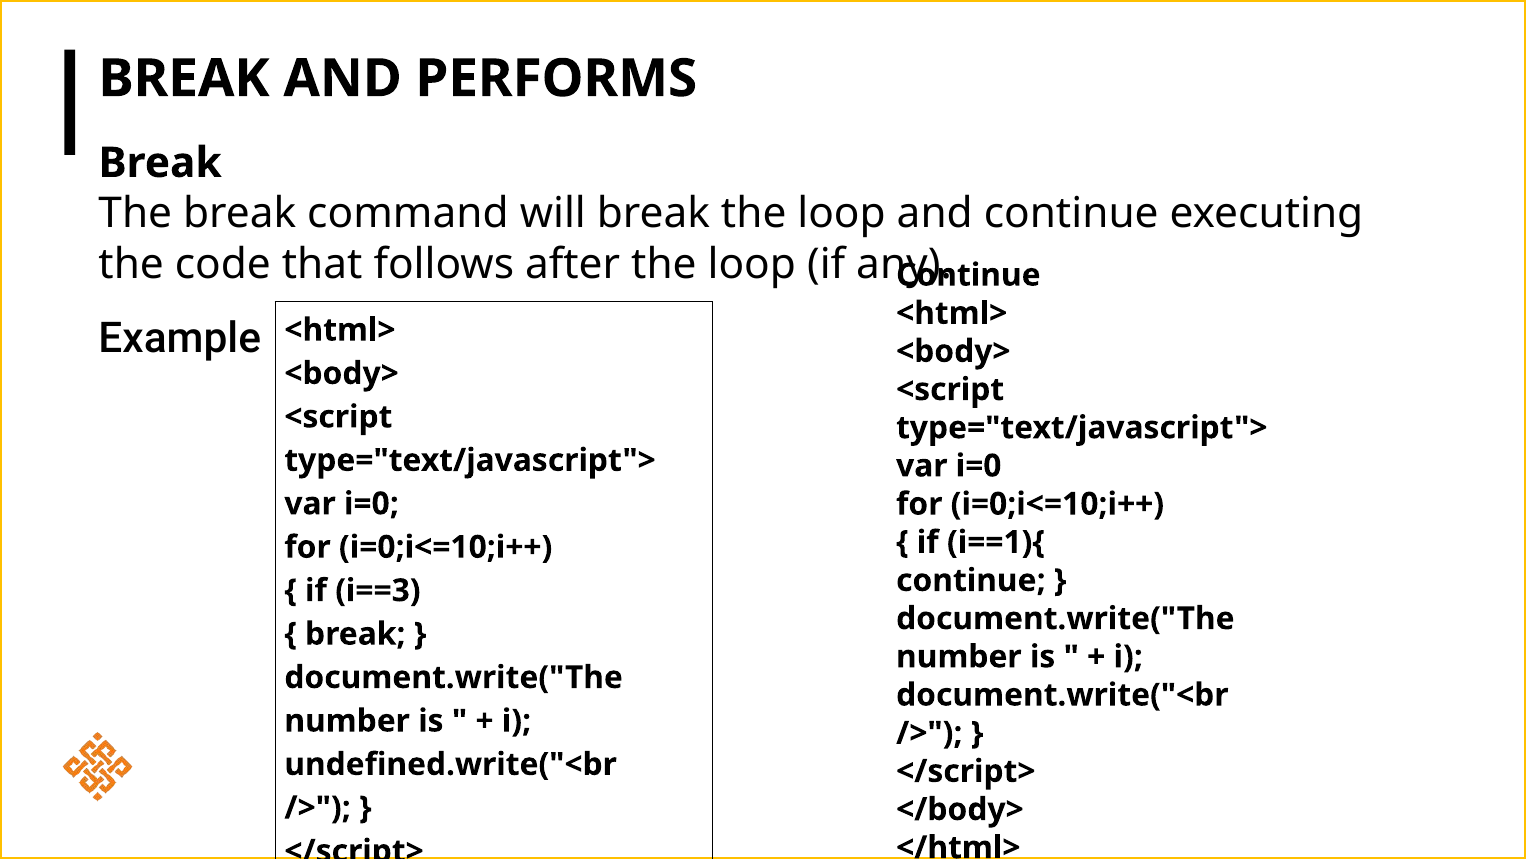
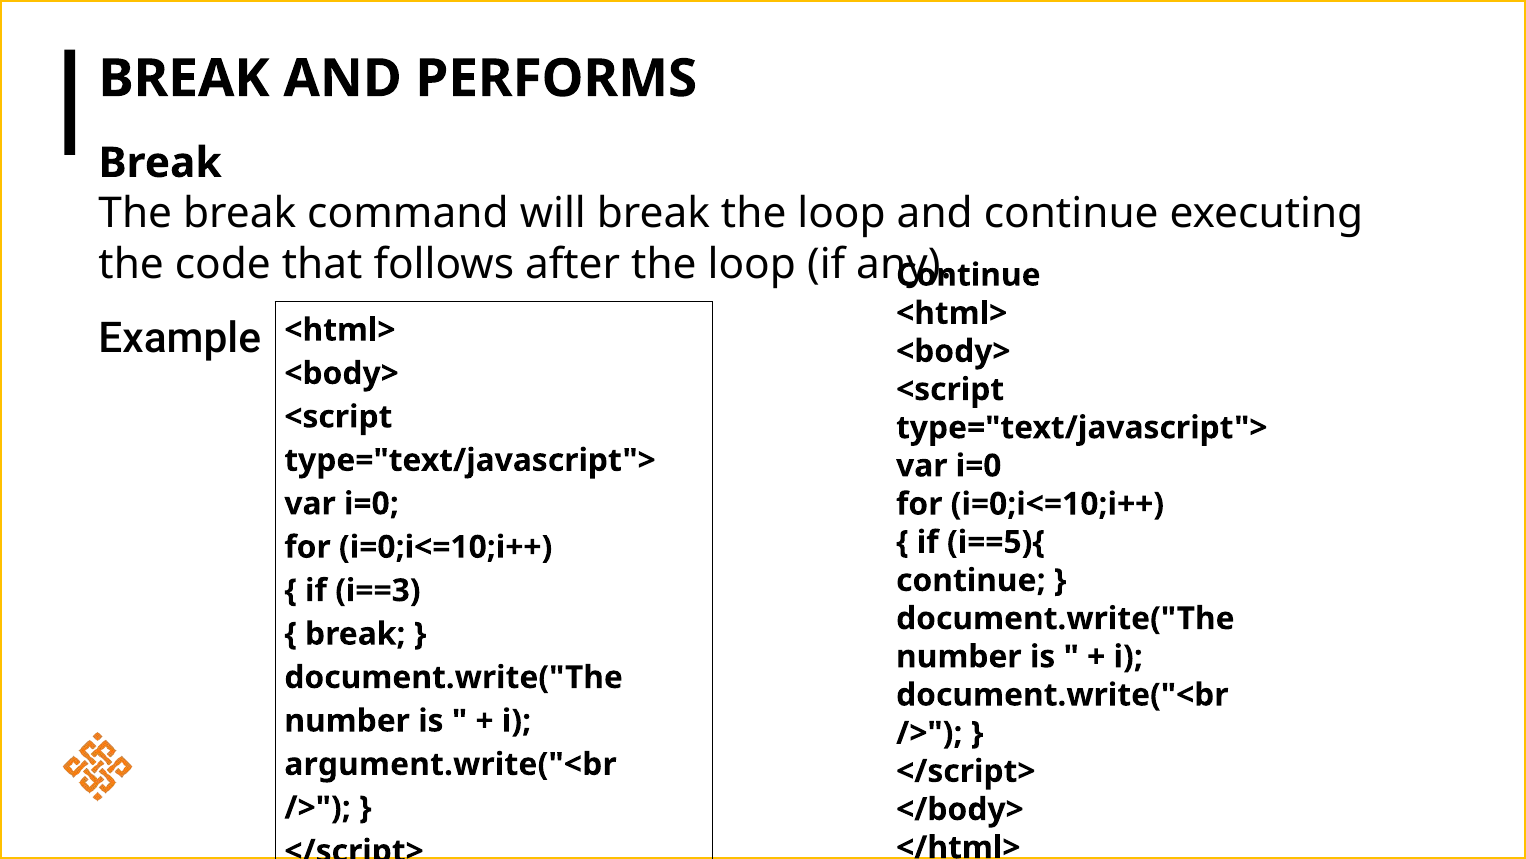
i==1){: i==1){ -> i==5){
undefined.write("<br: undefined.write("<br -> argument.write("<br
